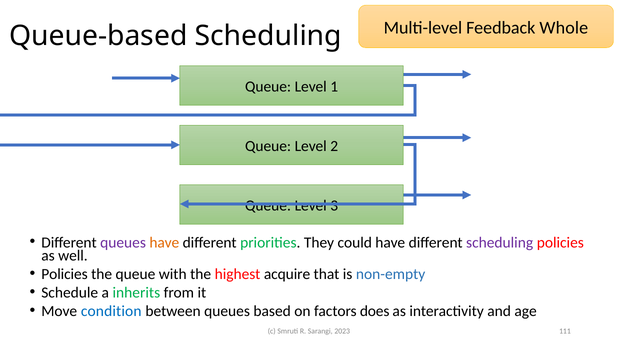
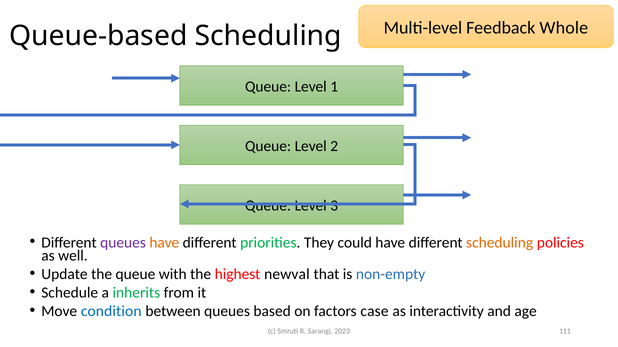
scheduling at (500, 243) colour: purple -> orange
Policies at (65, 275): Policies -> Update
acquire: acquire -> newval
does: does -> case
